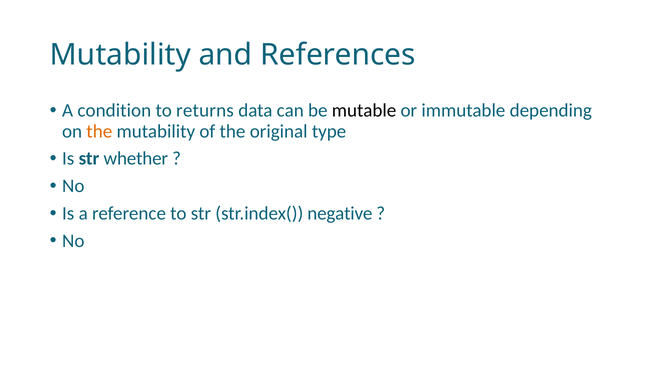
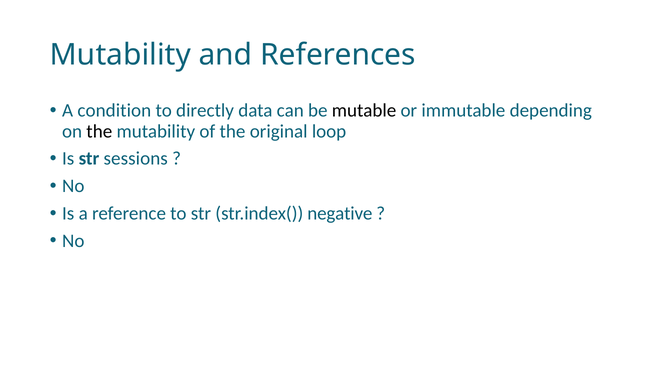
returns: returns -> directly
the at (99, 131) colour: orange -> black
type: type -> loop
whether: whether -> sessions
